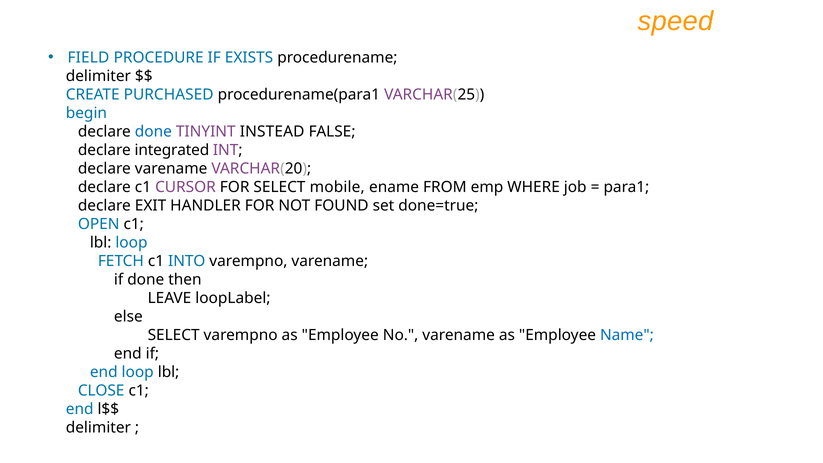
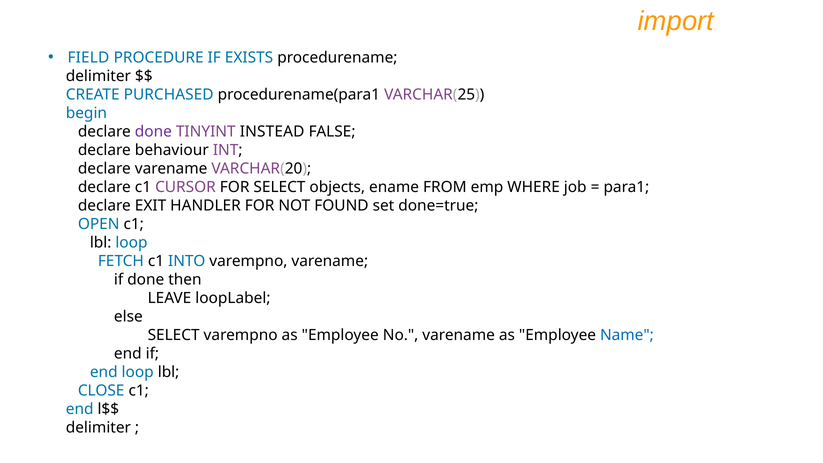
speed: speed -> import
done at (153, 132) colour: blue -> purple
integrated: integrated -> behaviour
mobile: mobile -> objects
